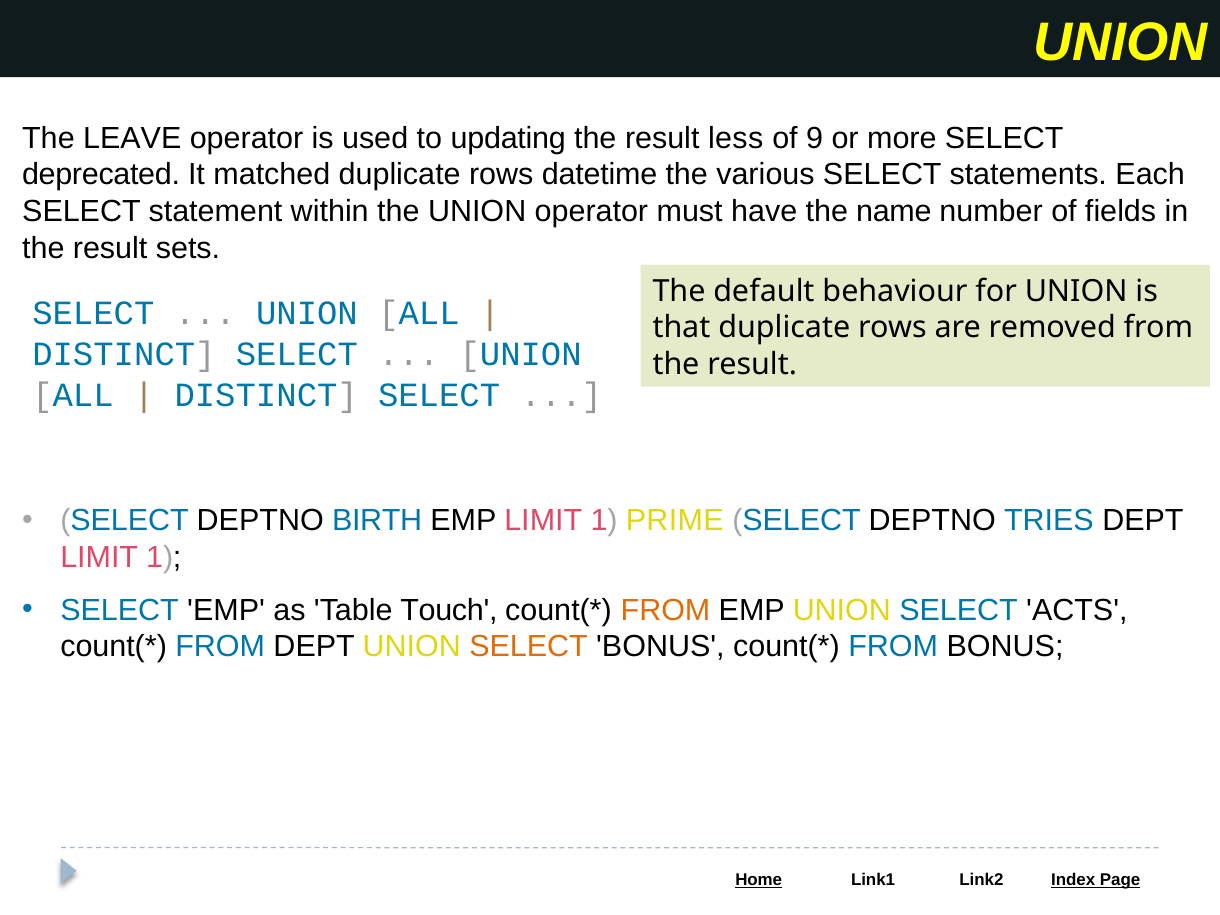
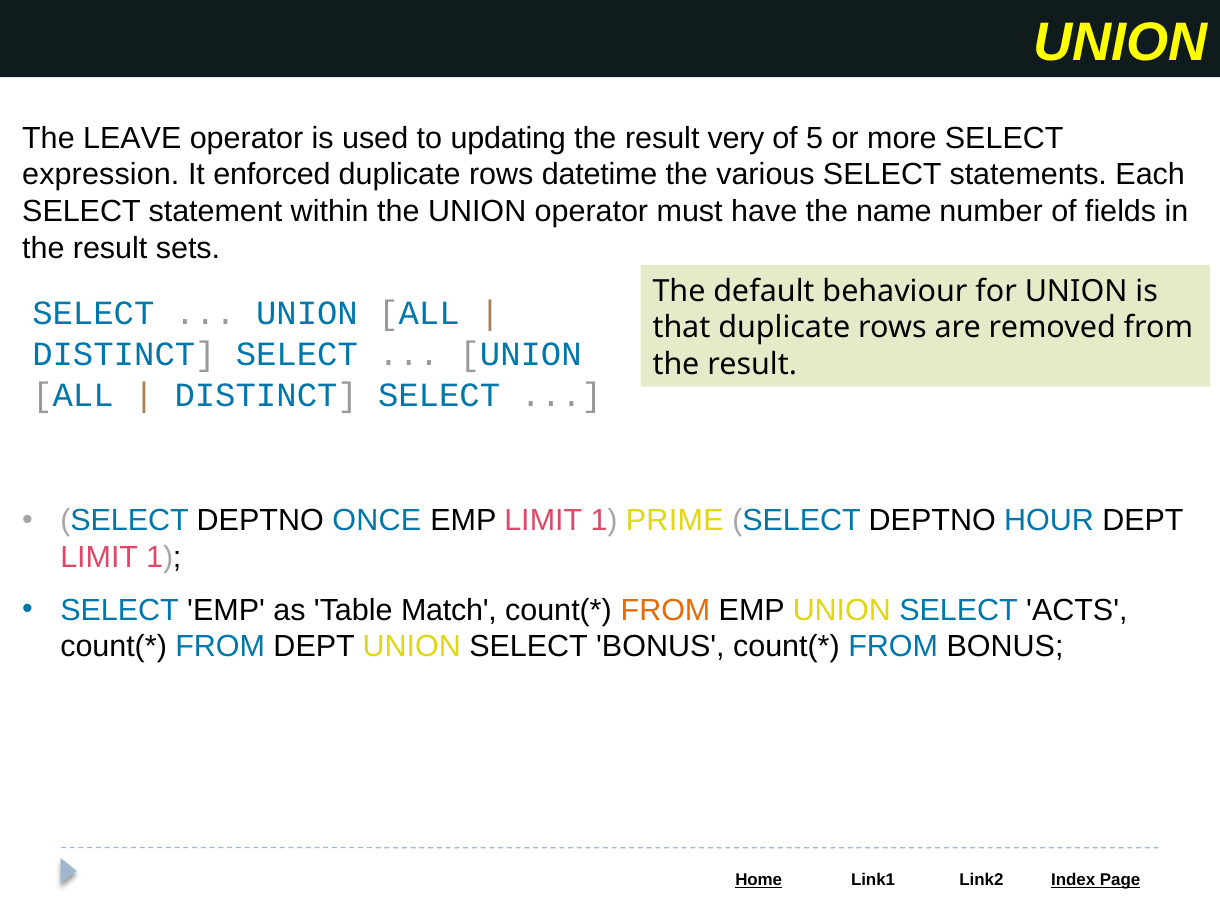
less: less -> very
9: 9 -> 5
deprecated: deprecated -> expression
matched: matched -> enforced
BIRTH: BIRTH -> ONCE
TRIES: TRIES -> HOUR
Touch: Touch -> Match
SELECT at (528, 647) colour: orange -> black
